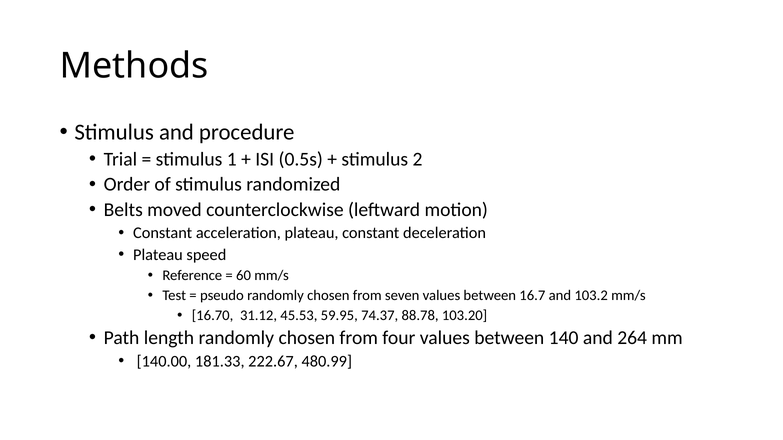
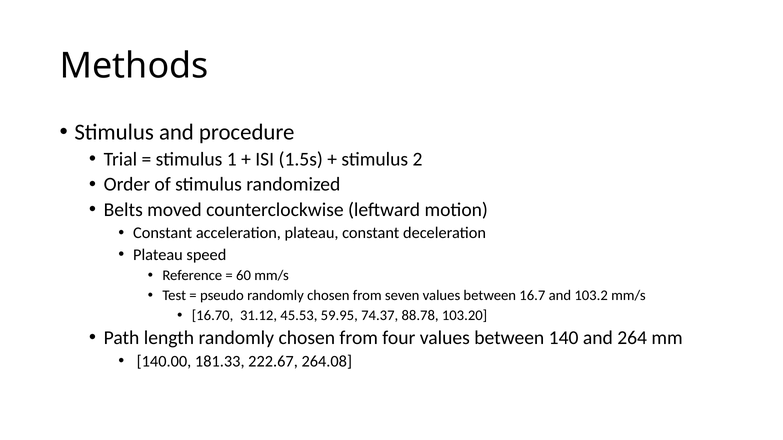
0.5s: 0.5s -> 1.5s
480.99: 480.99 -> 264.08
